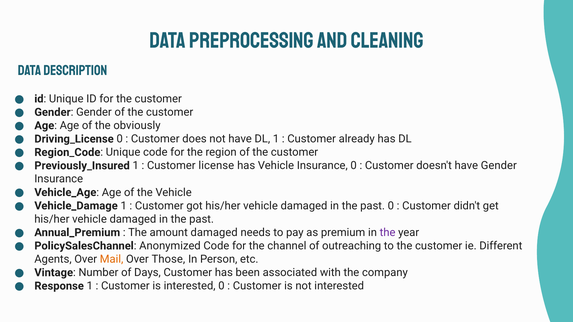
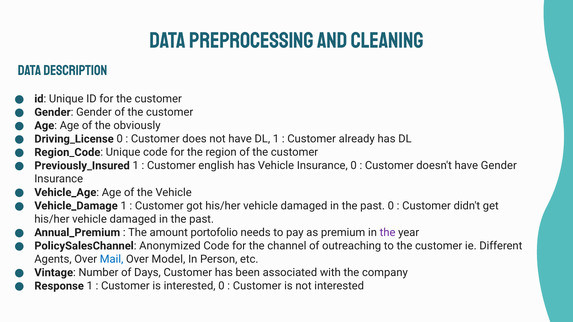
license: license -> english
amount damaged: damaged -> portofolio
Mail colour: orange -> blue
Those: Those -> Model
